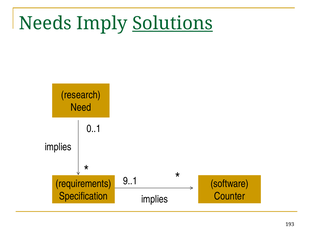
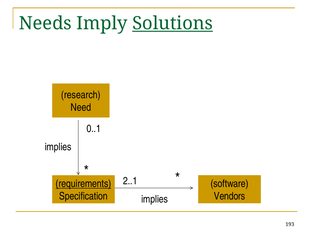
9..1: 9..1 -> 2..1
requirements underline: none -> present
Counter: Counter -> Vendors
